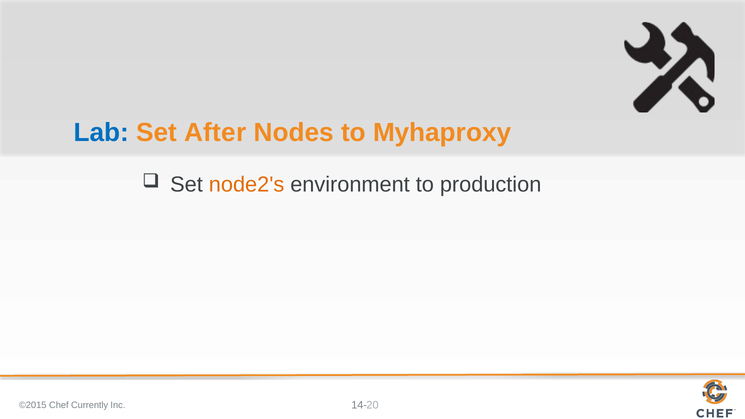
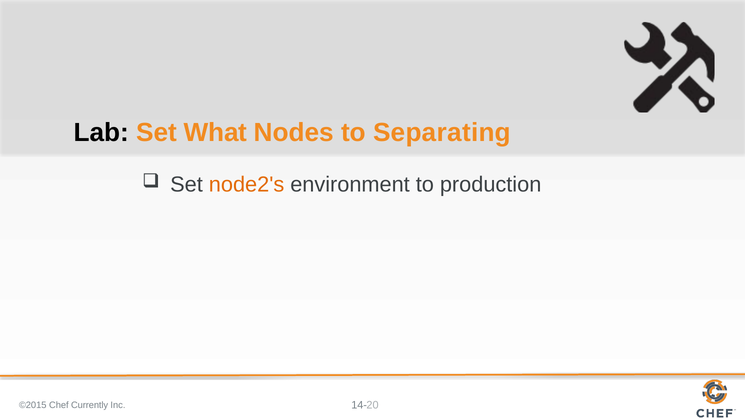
Lab colour: blue -> black
After: After -> What
Myhaproxy: Myhaproxy -> Separating
